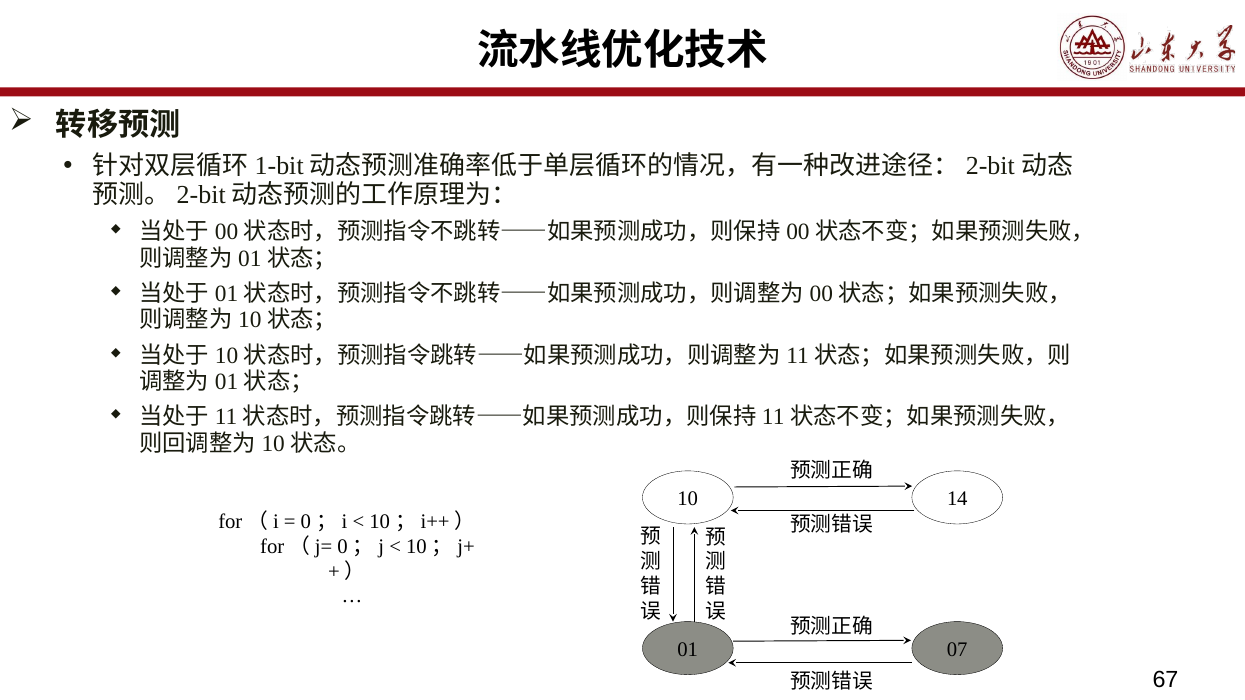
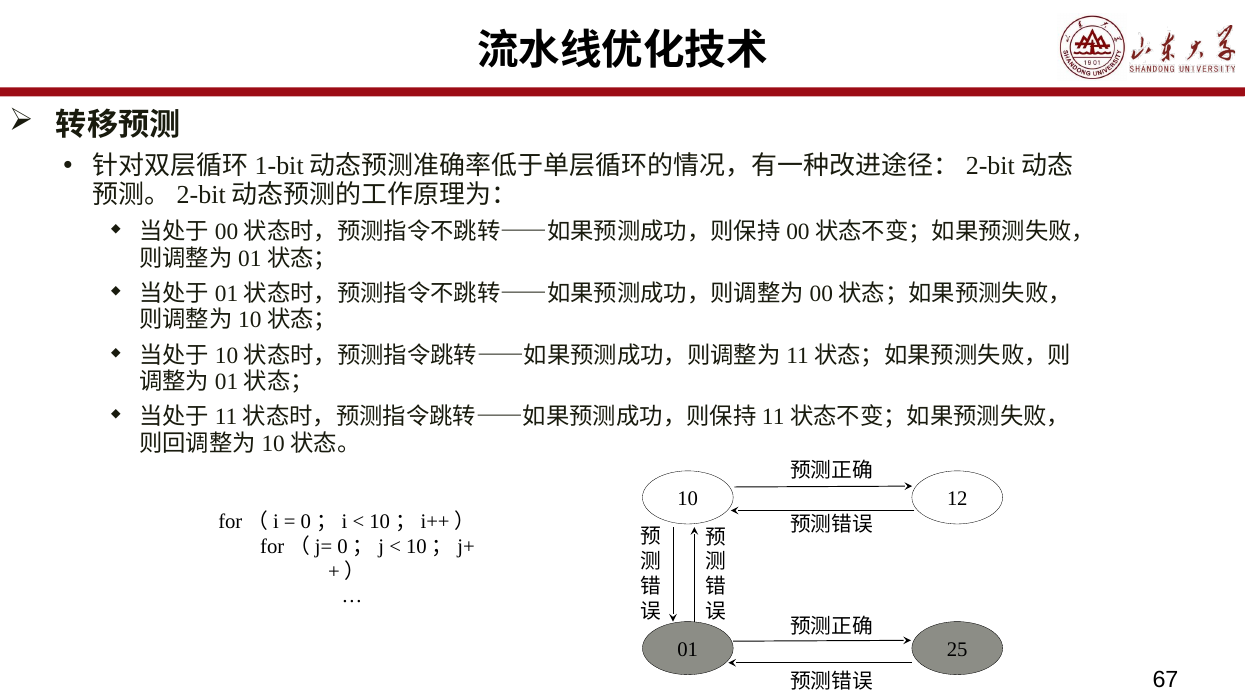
14: 14 -> 12
07: 07 -> 25
